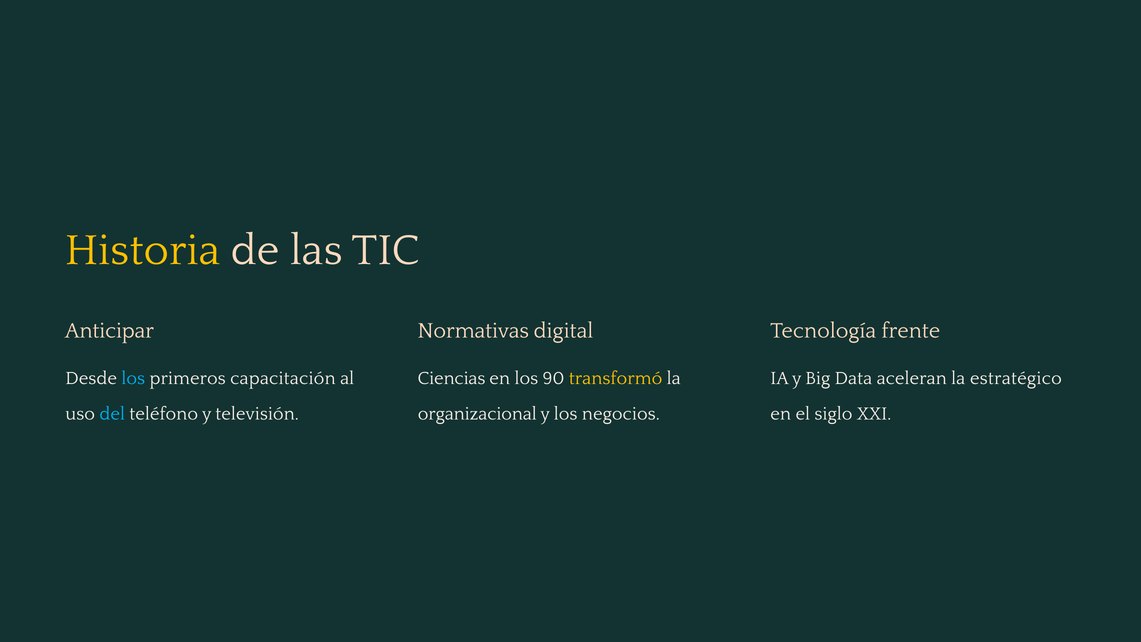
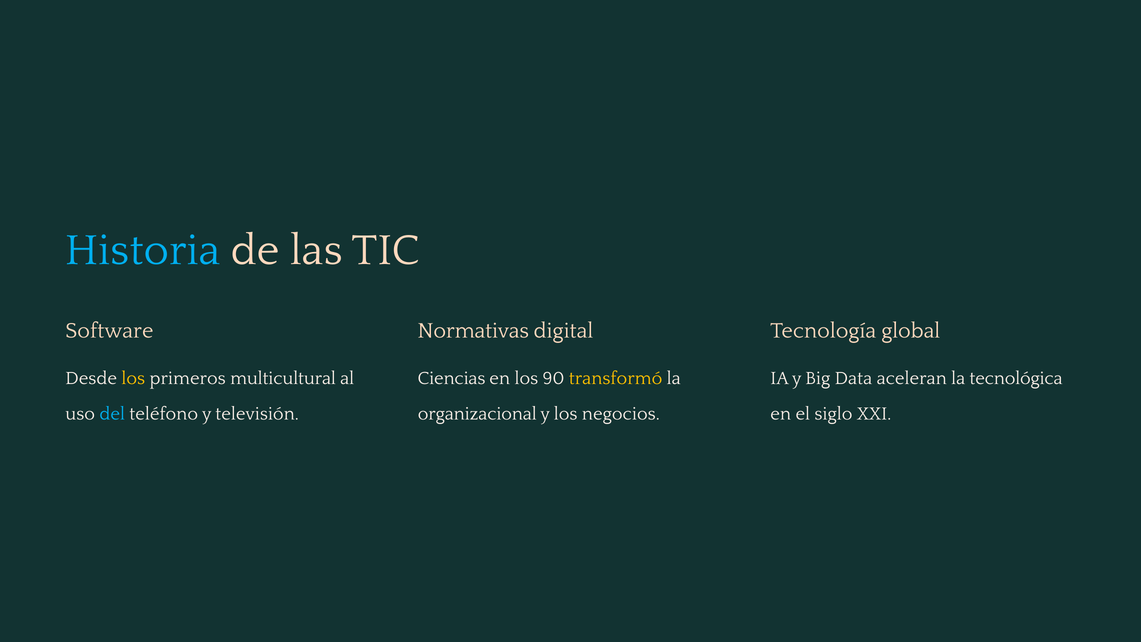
Historia colour: yellow -> light blue
Anticipar: Anticipar -> Software
frente: frente -> global
los at (133, 378) colour: light blue -> yellow
capacitación: capacitación -> multicultural
estratégico: estratégico -> tecnológica
